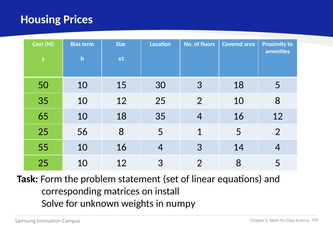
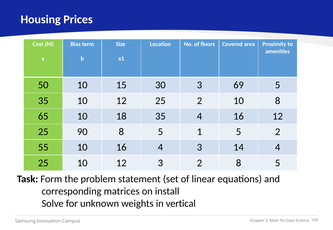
3 18: 18 -> 69
56: 56 -> 90
numpy: numpy -> vertical
